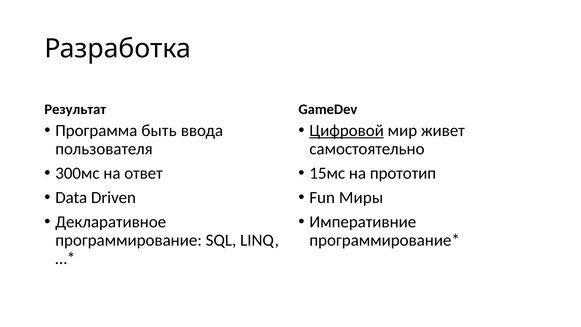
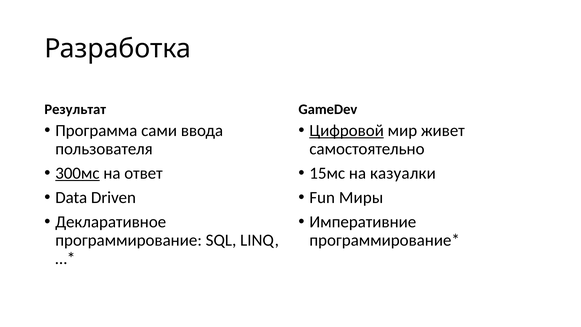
быть: быть -> сами
300мс underline: none -> present
прототип: прототип -> казуалки
